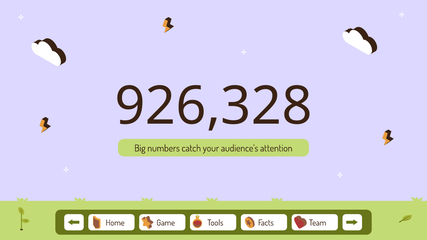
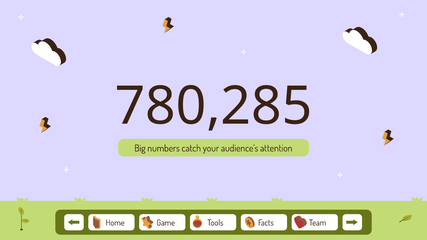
926,328: 926,328 -> 780,285
